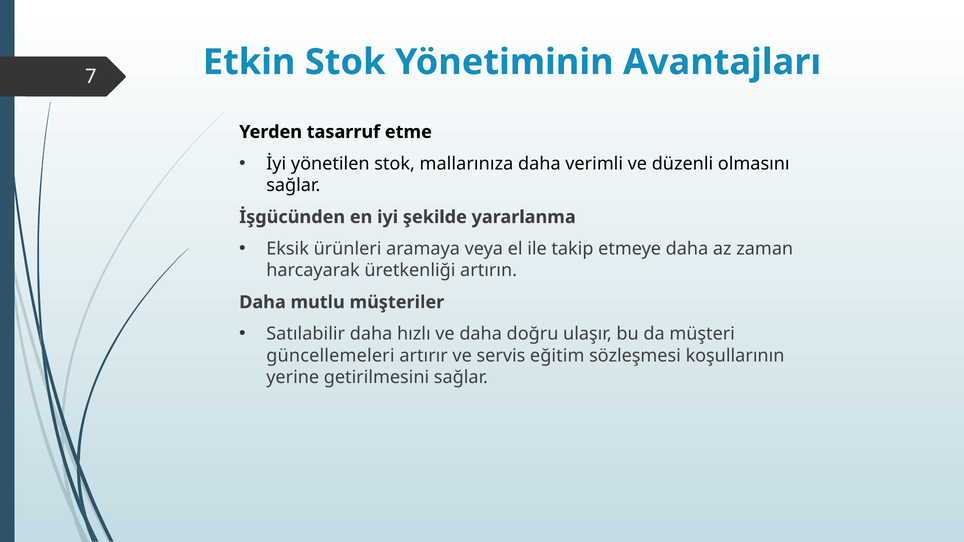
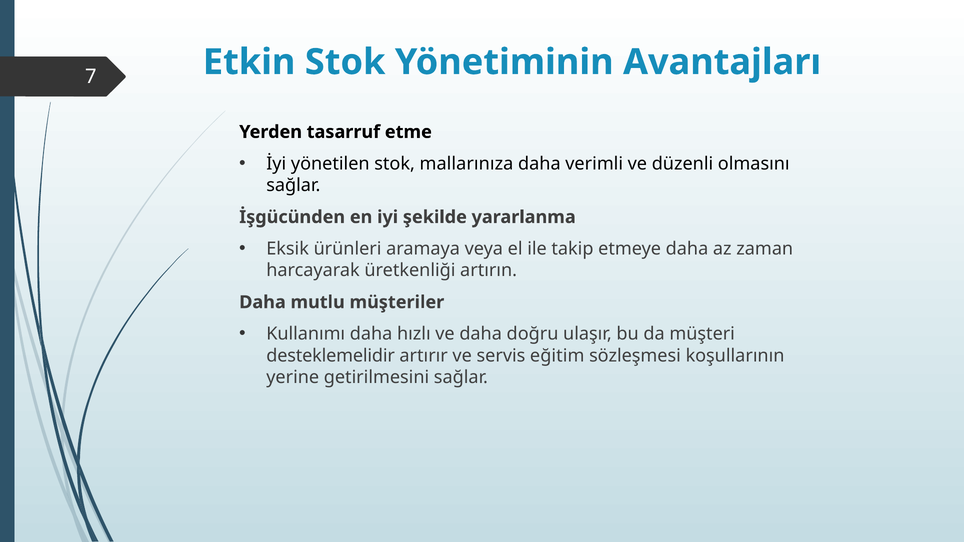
Satılabilir: Satılabilir -> Kullanımı
güncellemeleri: güncellemeleri -> desteklemelidir
